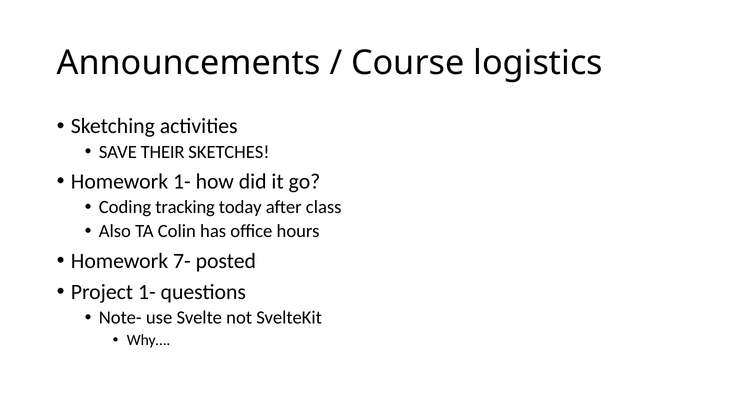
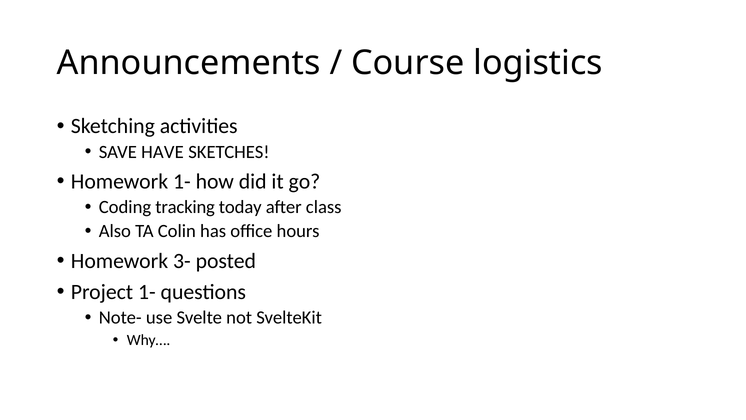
THEIR: THEIR -> HAVE
7-: 7- -> 3-
